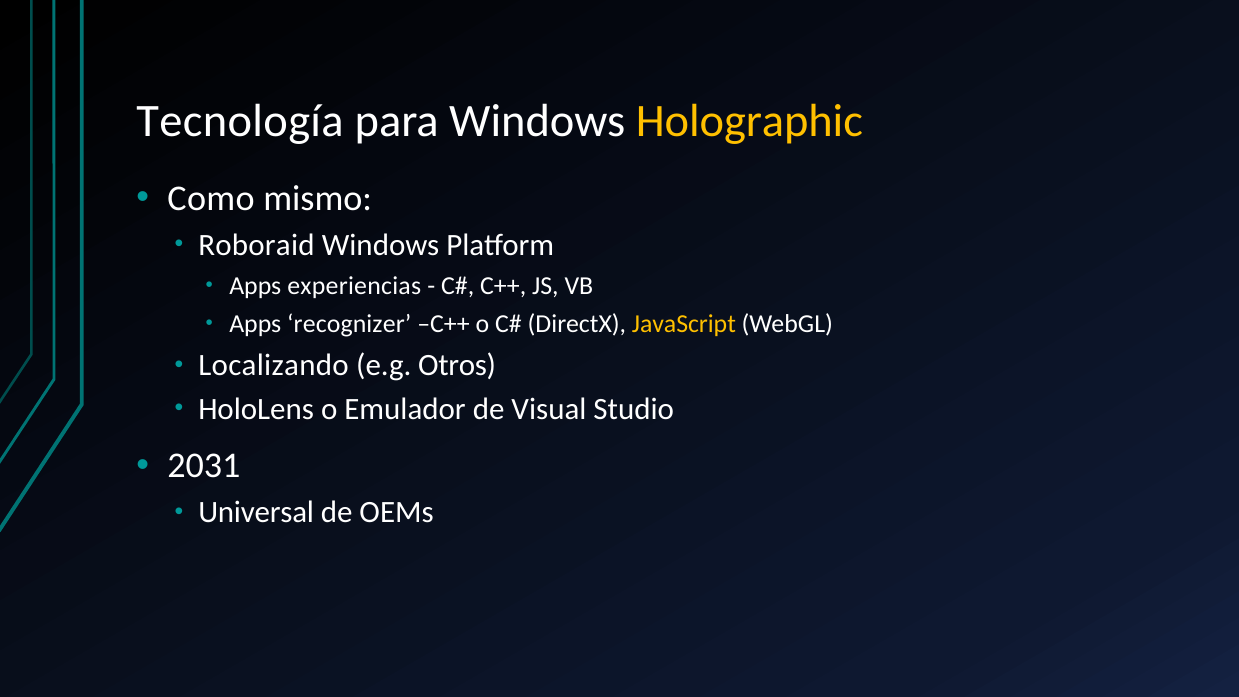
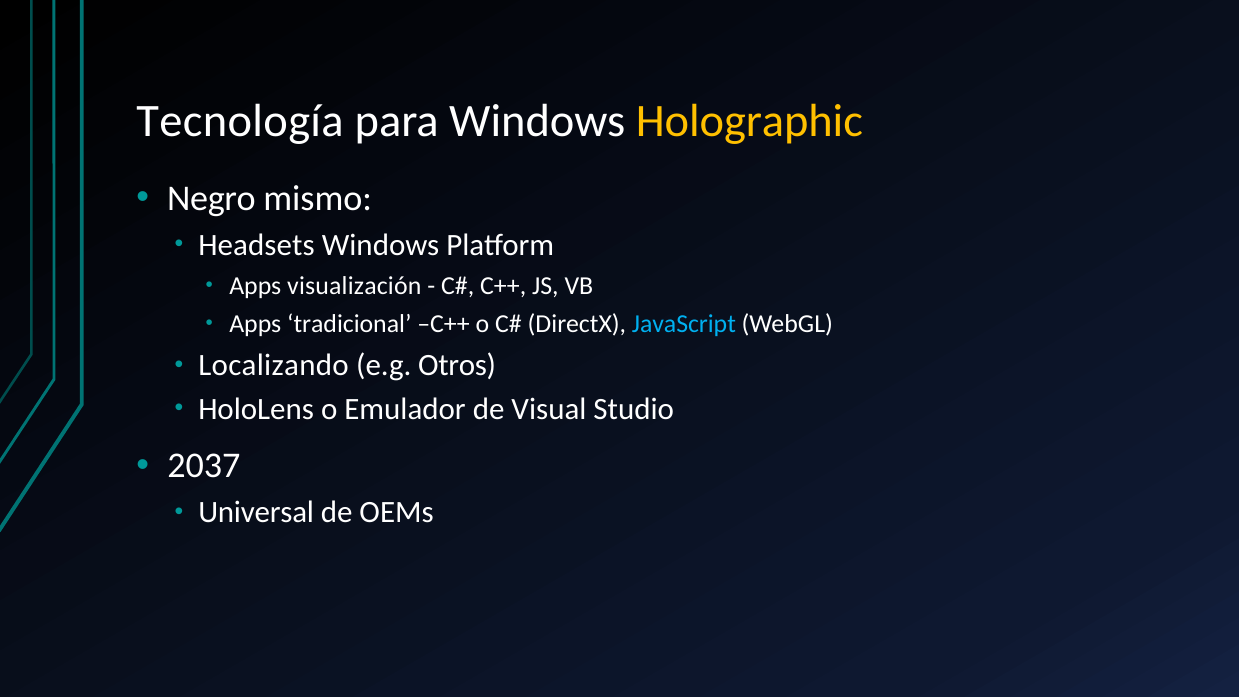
Como: Como -> Negro
Roboraid: Roboraid -> Headsets
experiencias: experiencias -> visualización
recognizer: recognizer -> tradicional
JavaScript colour: yellow -> light blue
2031: 2031 -> 2037
